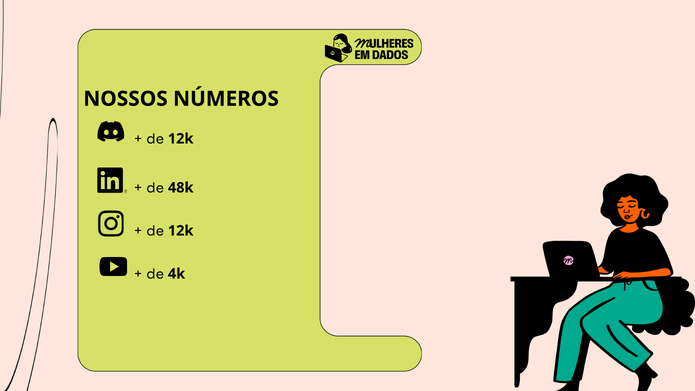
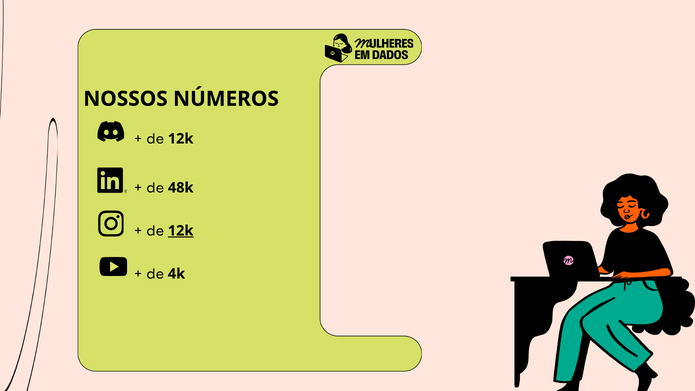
12k at (181, 231) underline: none -> present
